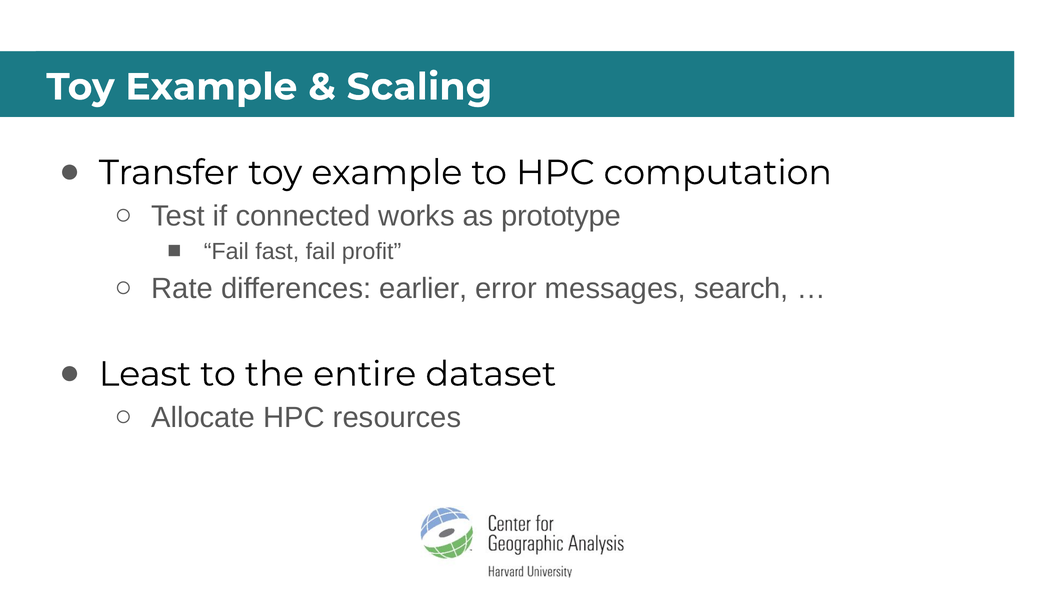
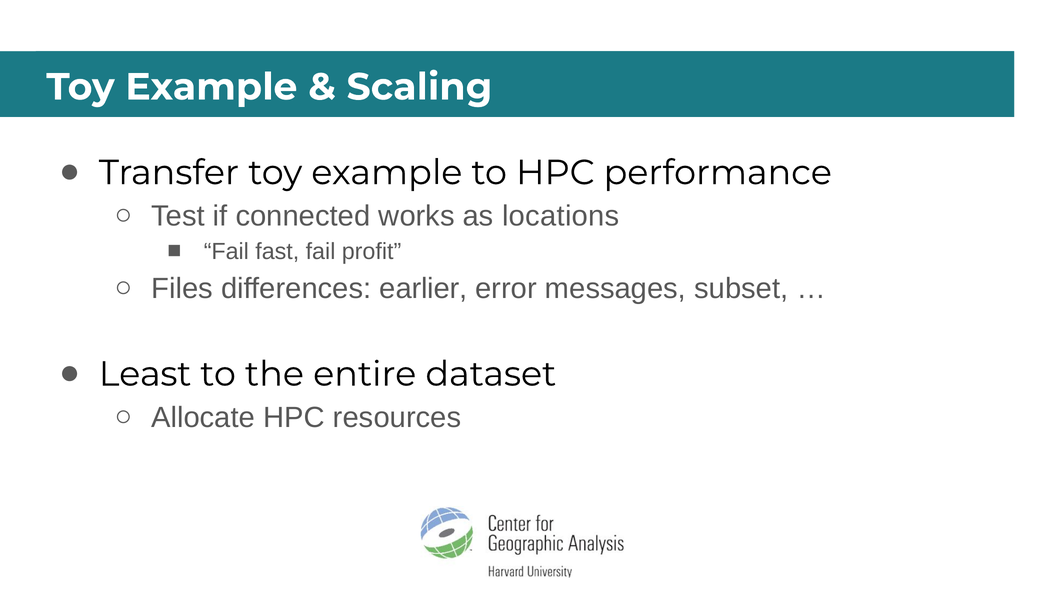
computation: computation -> performance
prototype: prototype -> locations
Rate: Rate -> Files
search: search -> subset
